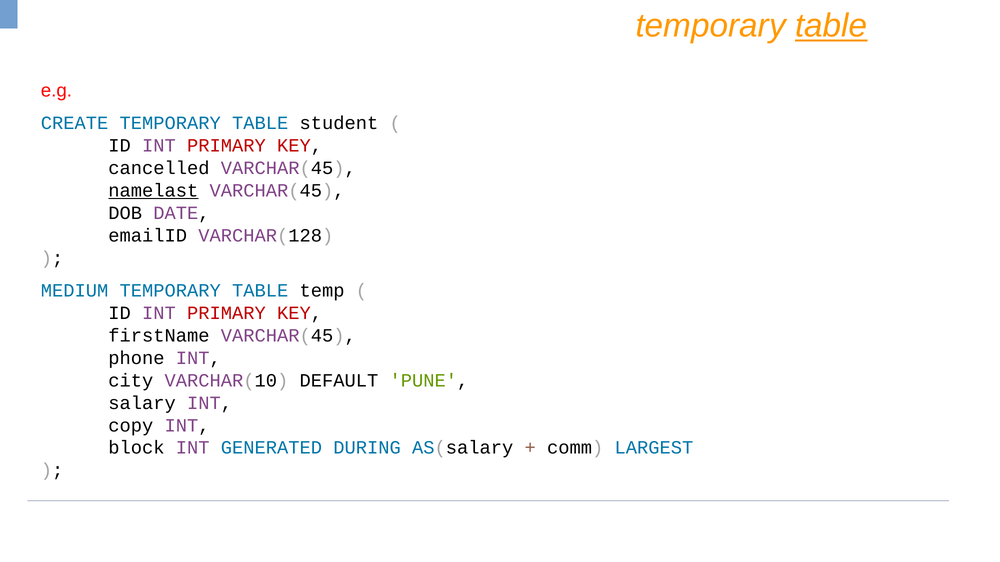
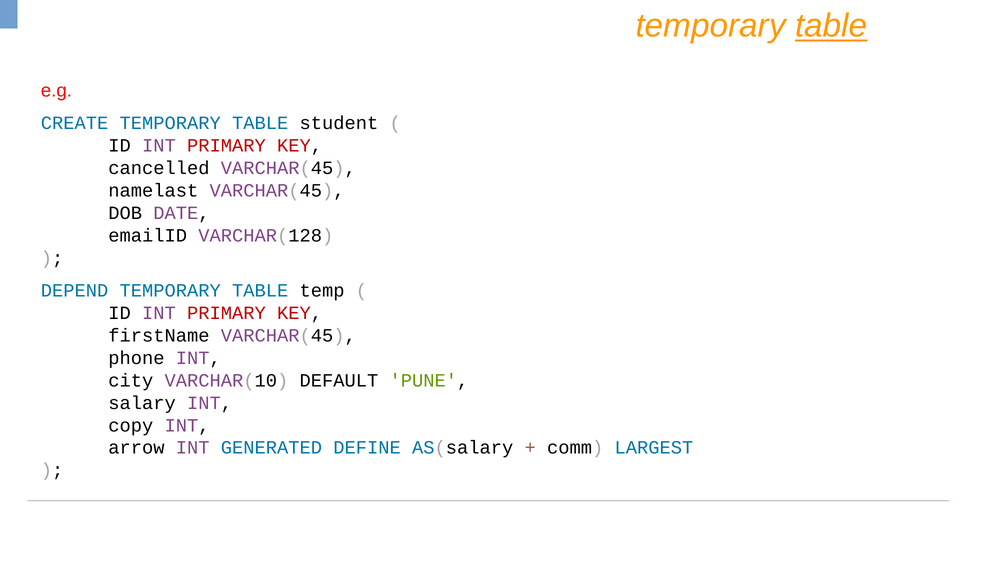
namelast underline: present -> none
MEDIUM: MEDIUM -> DEPEND
block: block -> arrow
DURING: DURING -> DEFINE
